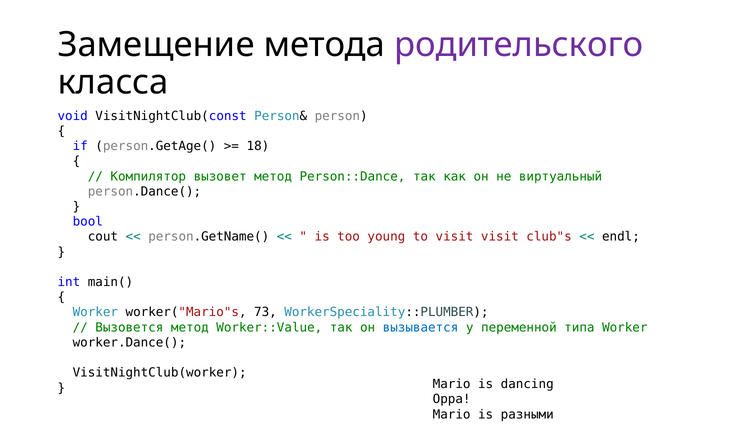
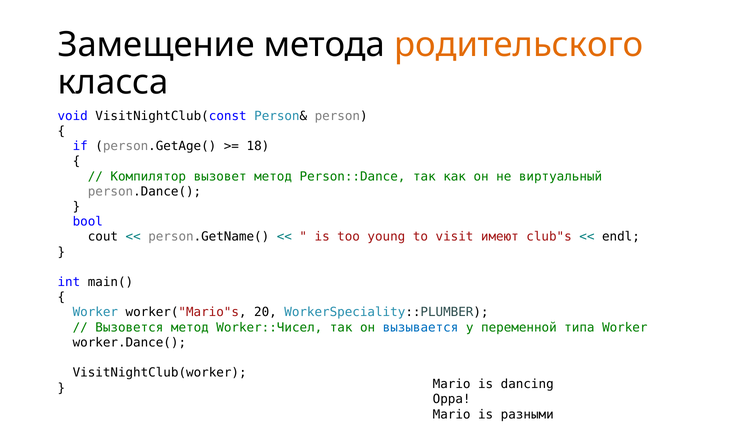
родительского colour: purple -> orange
visit visit: visit -> имеют
73: 73 -> 20
Worker::Value: Worker::Value -> Worker::Чисел
